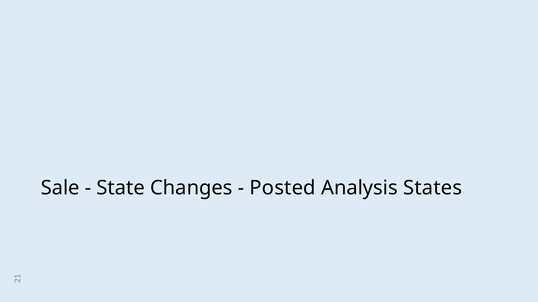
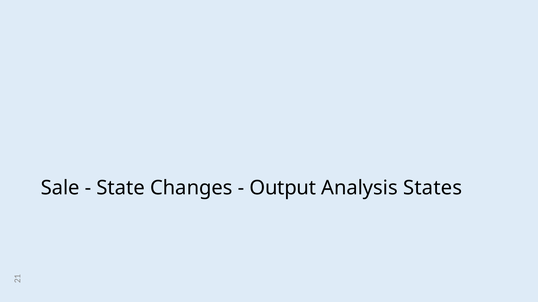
Posted: Posted -> Output
